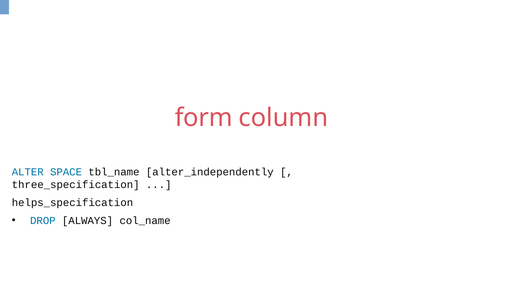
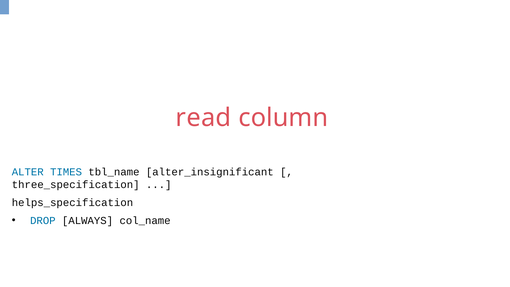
form: form -> read
SPACE: SPACE -> TIMES
alter_independently: alter_independently -> alter_insignificant
